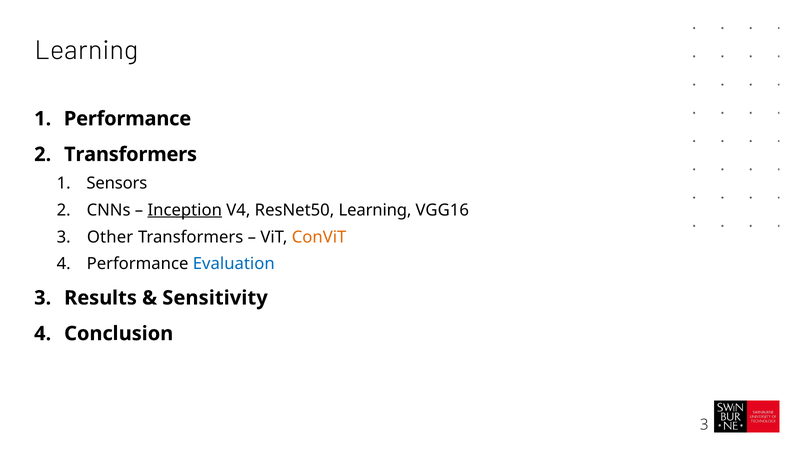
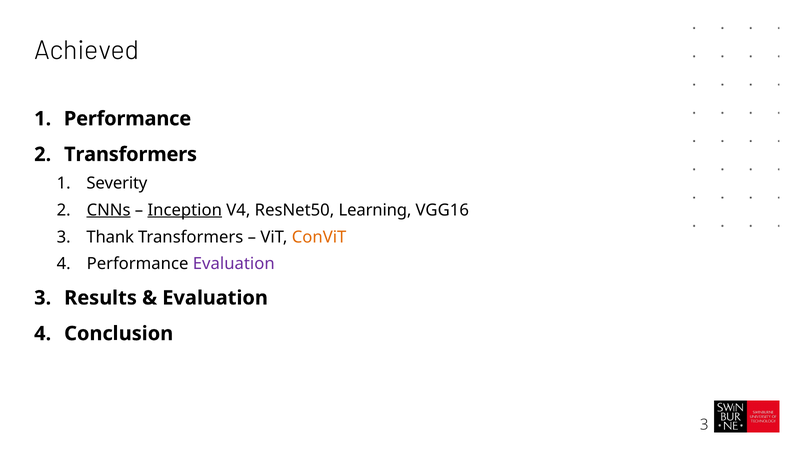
Learning at (87, 50): Learning -> Achieved
Sensors: Sensors -> Severity
CNNs underline: none -> present
Other: Other -> Thank
Evaluation at (234, 264) colour: blue -> purple
Sensitivity at (215, 298): Sensitivity -> Evaluation
